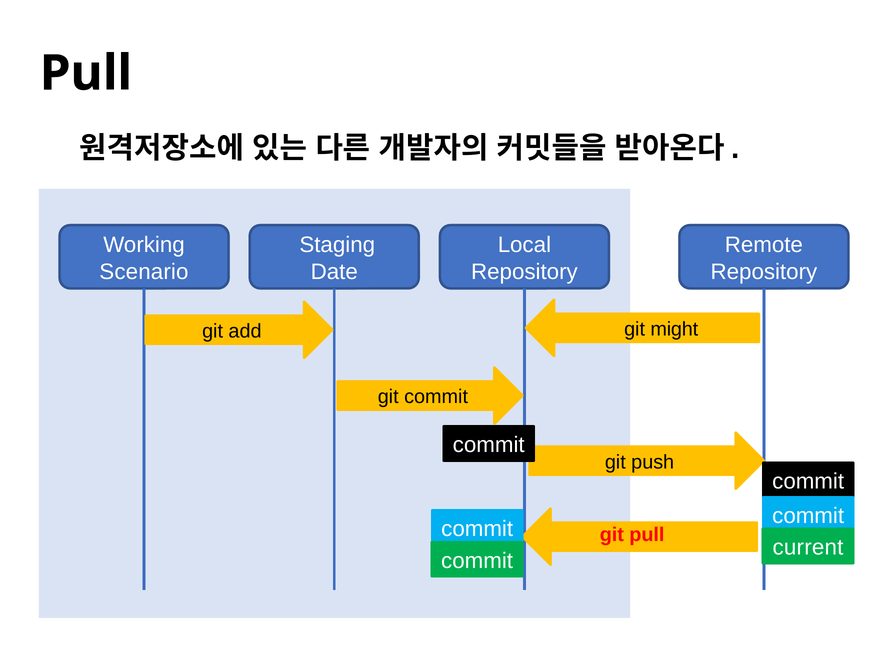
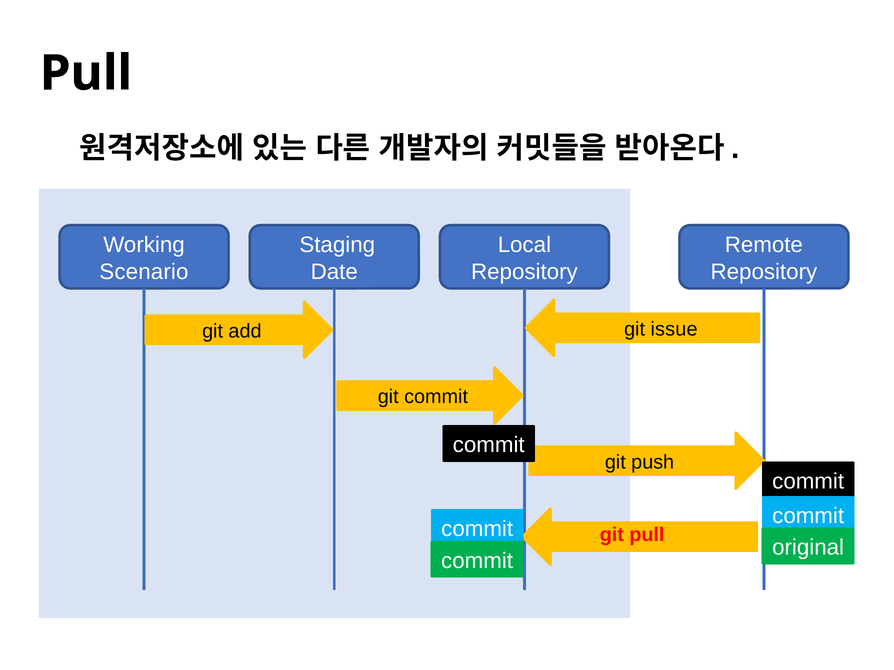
might: might -> issue
current: current -> original
